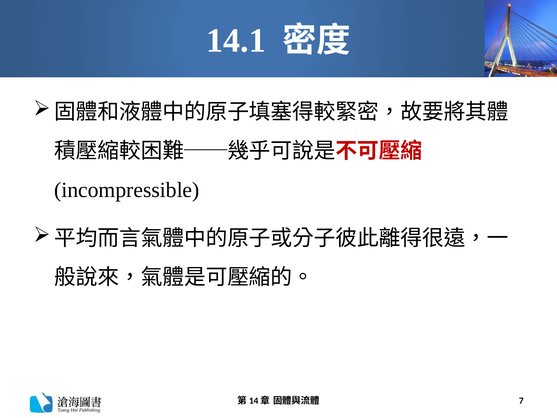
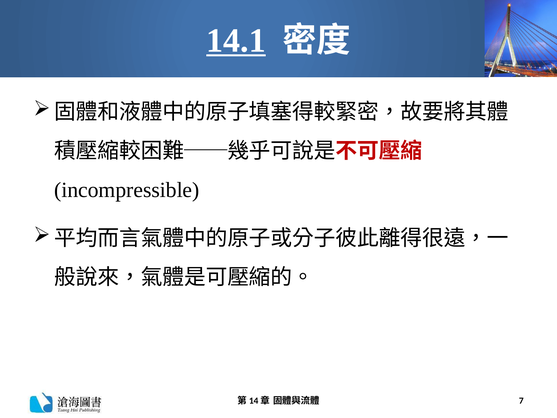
14.1 underline: none -> present
